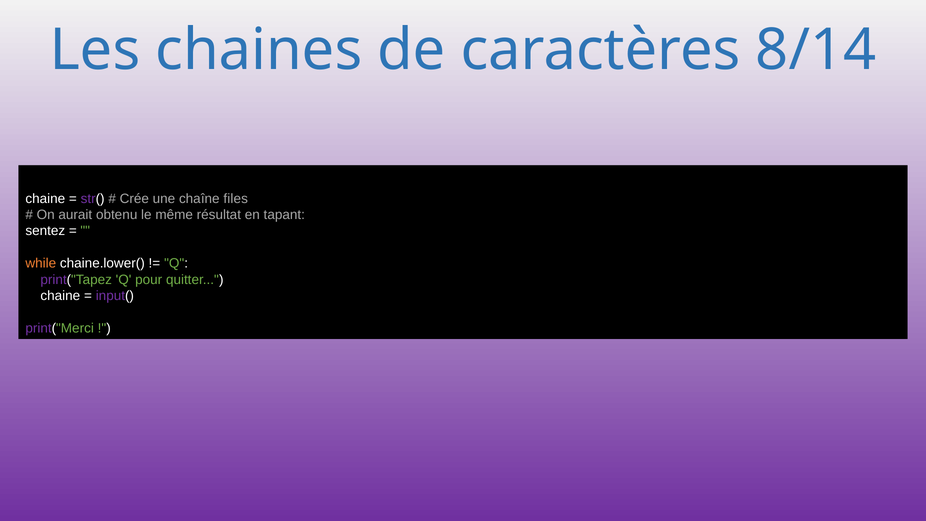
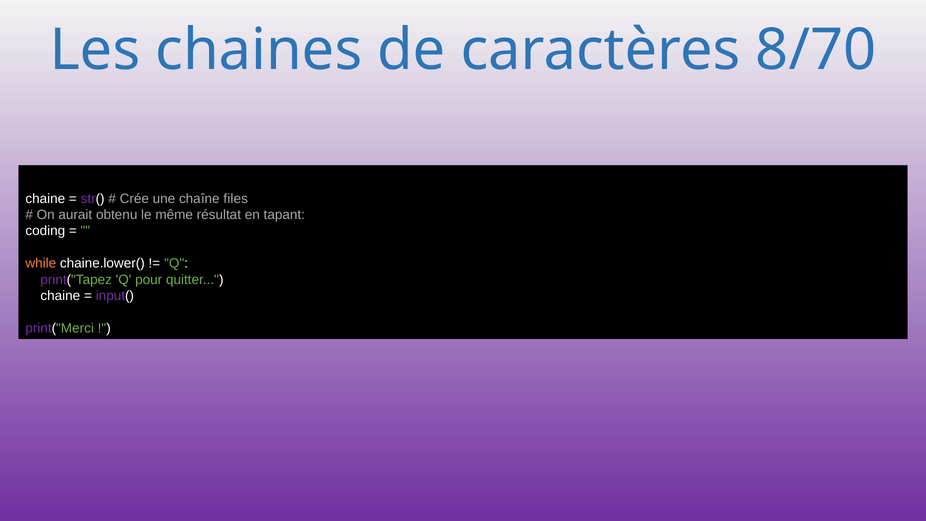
8/14: 8/14 -> 8/70
sentez: sentez -> coding
